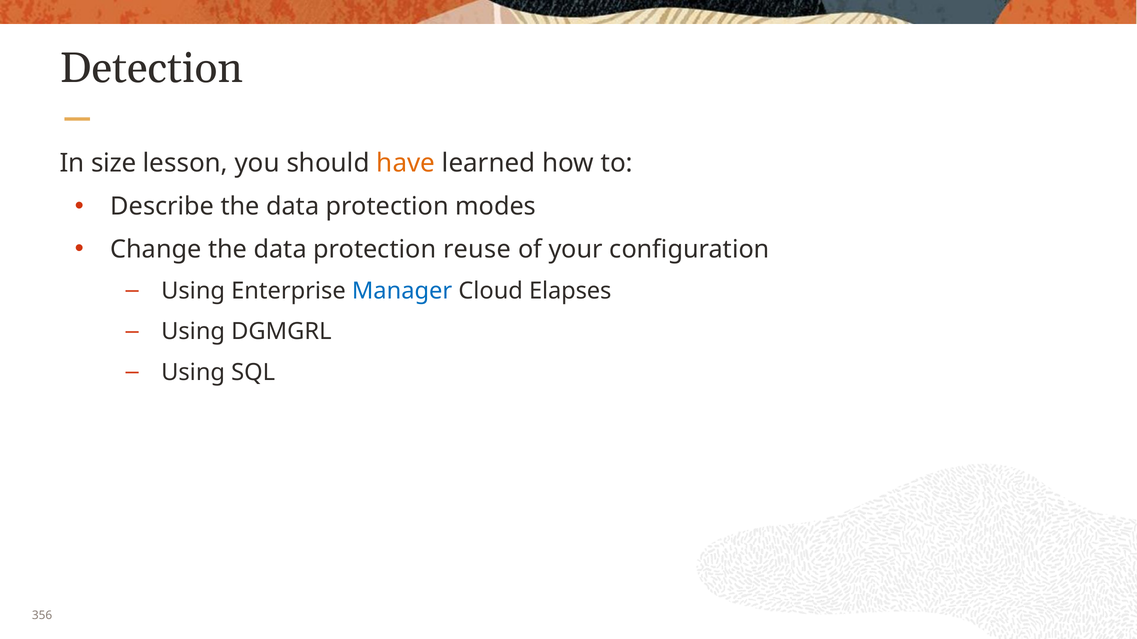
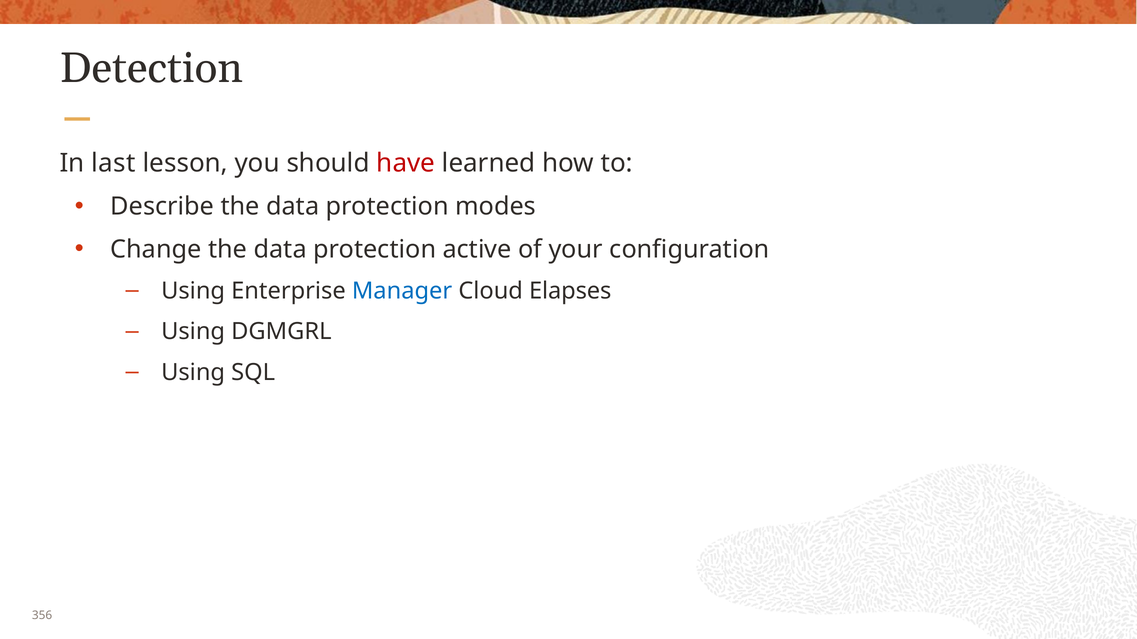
size: size -> last
have colour: orange -> red
reuse: reuse -> active
